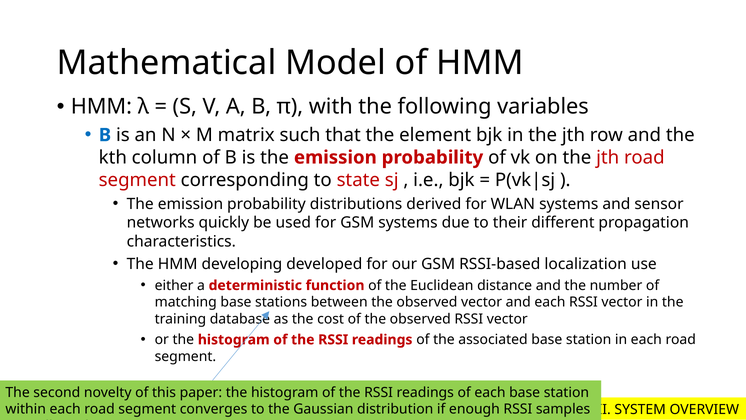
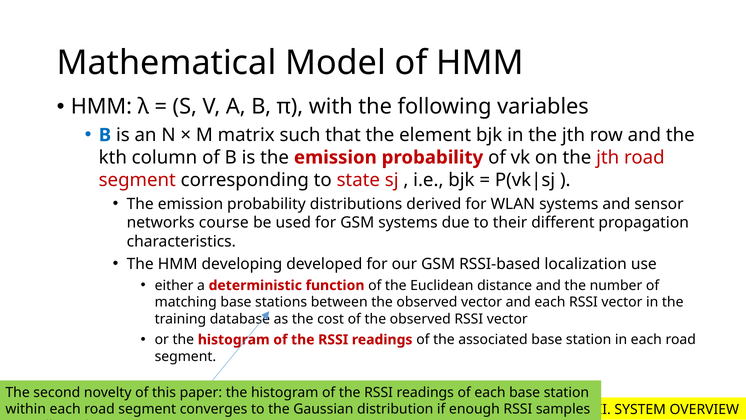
quickly: quickly -> course
